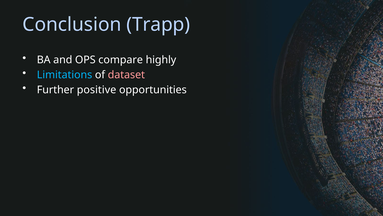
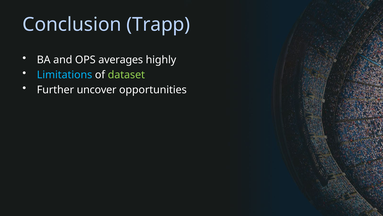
compare: compare -> averages
dataset colour: pink -> light green
positive: positive -> uncover
